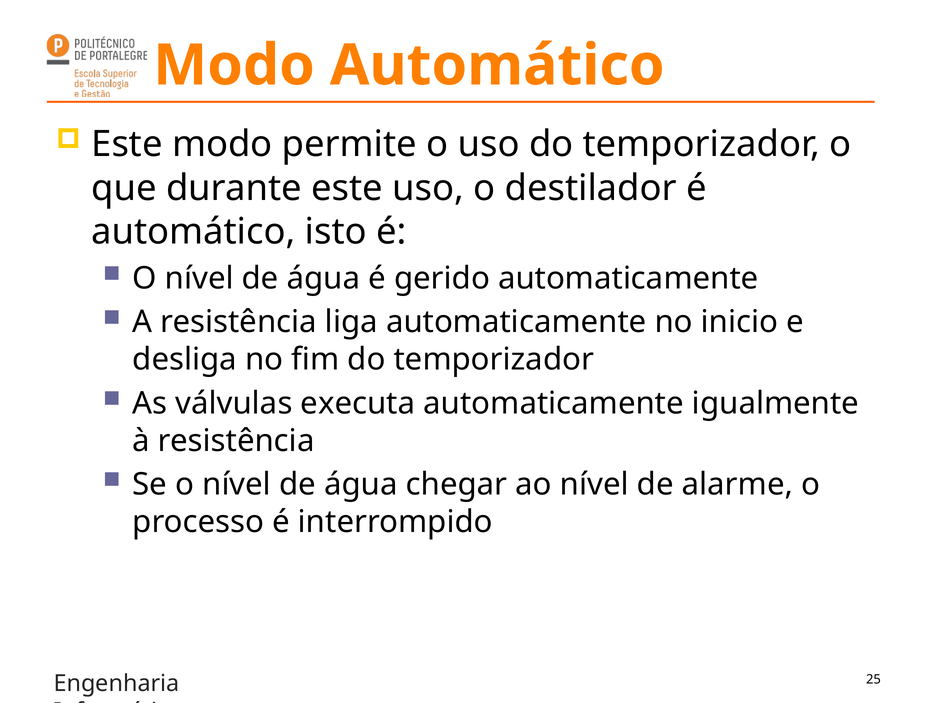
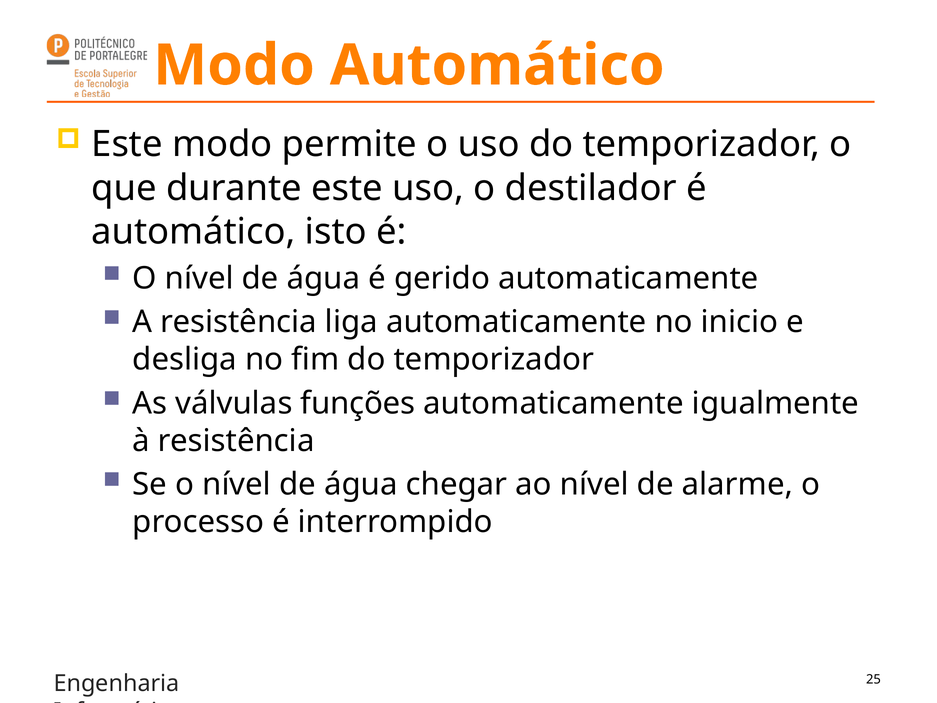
executa: executa -> funções
